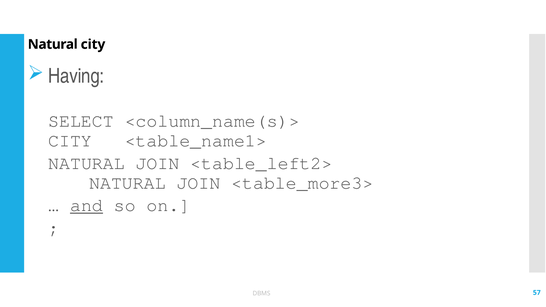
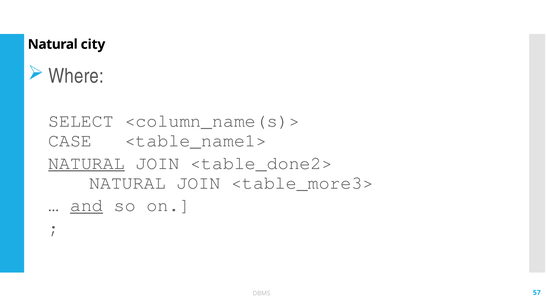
Having: Having -> Where
CITY at (70, 141): CITY -> CASE
NATURAL at (86, 163) underline: none -> present
<table_left2>: <table_left2> -> <table_done2>
